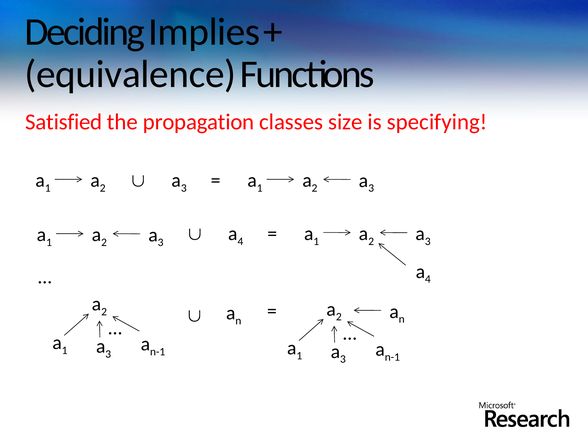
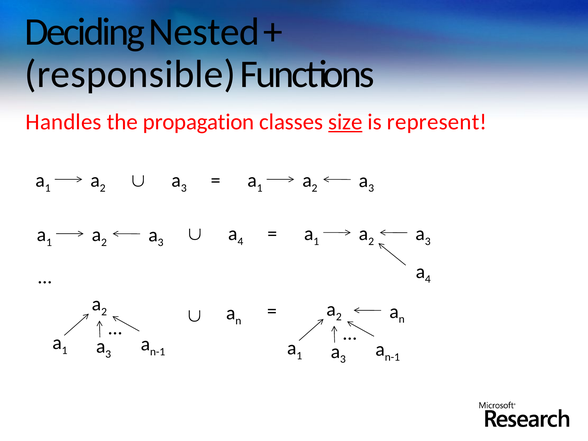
Implies: Implies -> Nested
equivalence: equivalence -> responsible
Satisfied: Satisfied -> Handles
size underline: none -> present
specifying: specifying -> represent
